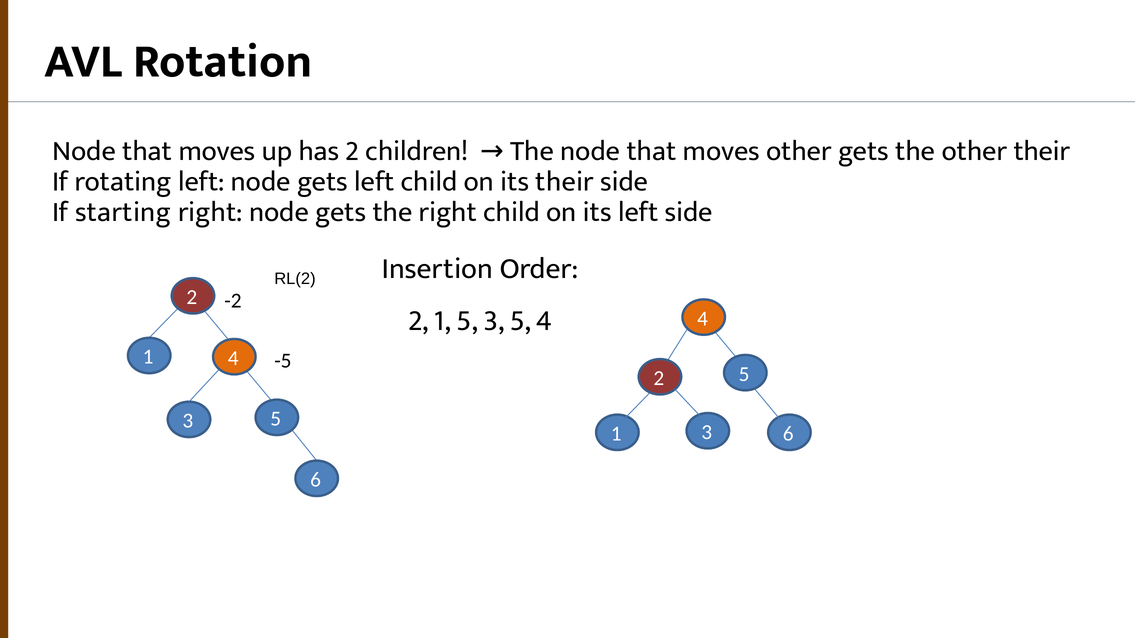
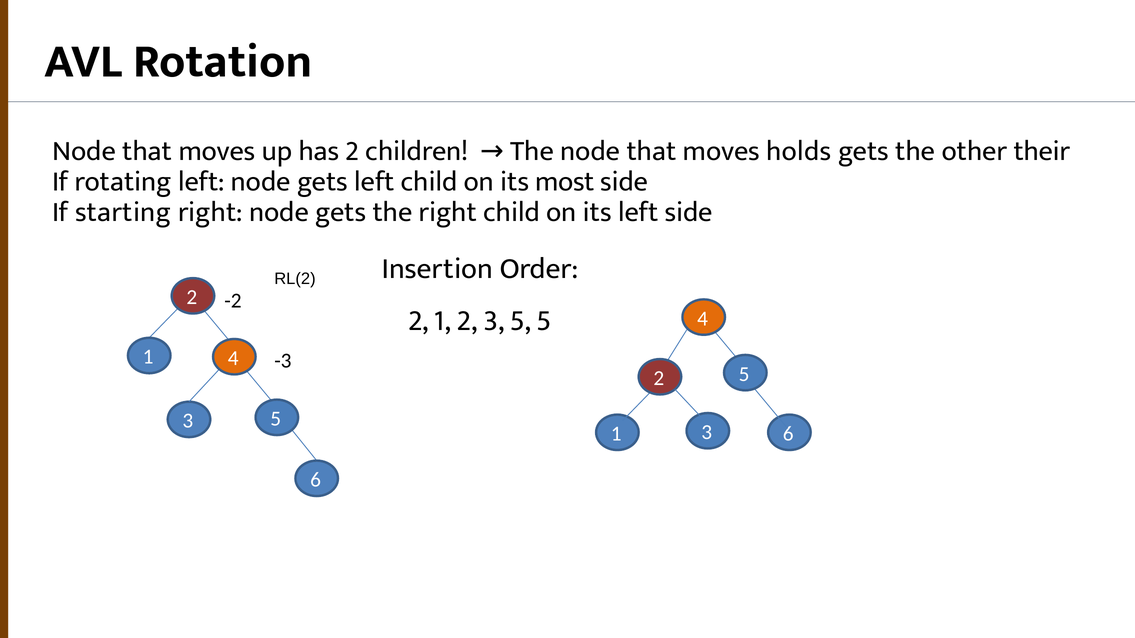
moves other: other -> holds
its their: their -> most
2 1 5: 5 -> 2
5 4: 4 -> 5
-5: -5 -> -3
